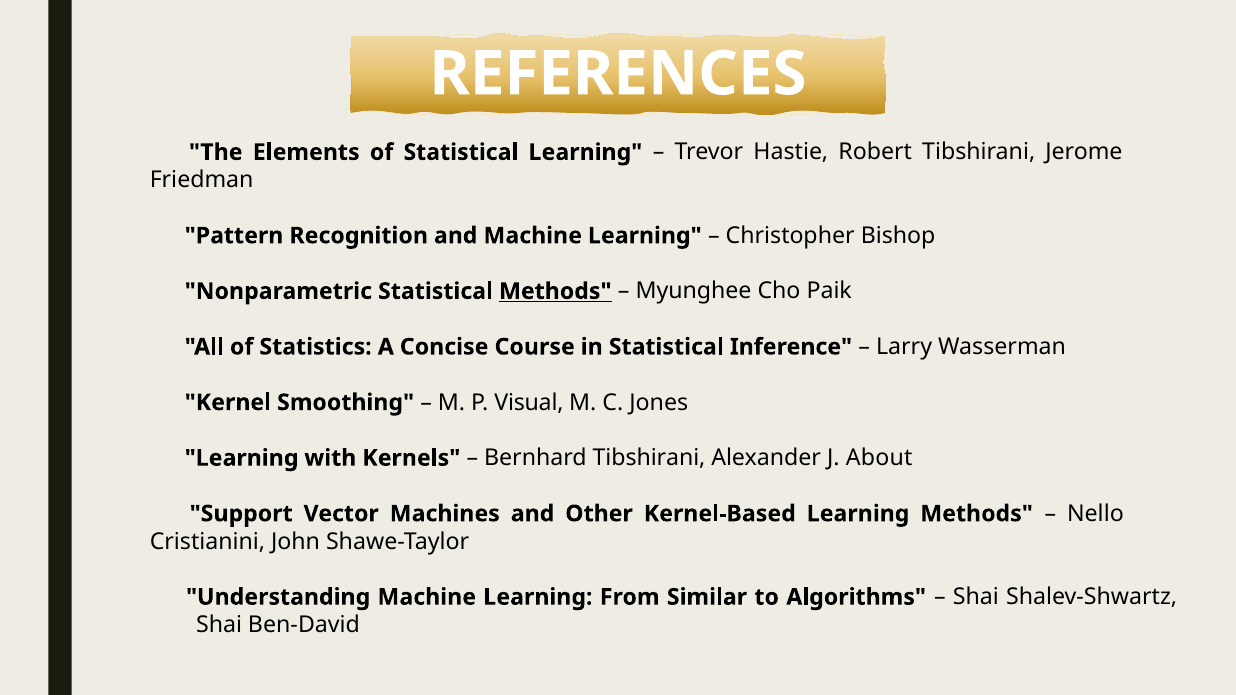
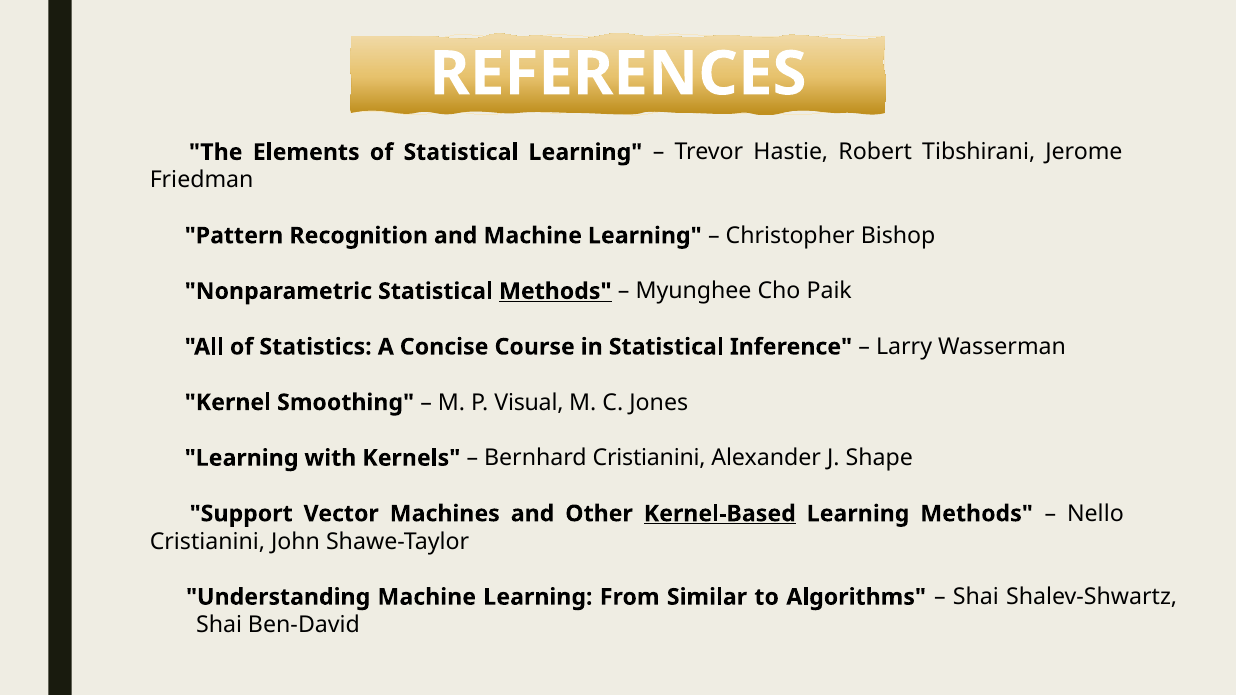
Bernhard Tibshirani: Tibshirani -> Cristianini
About: About -> Shape
Kernel-Based underline: none -> present
